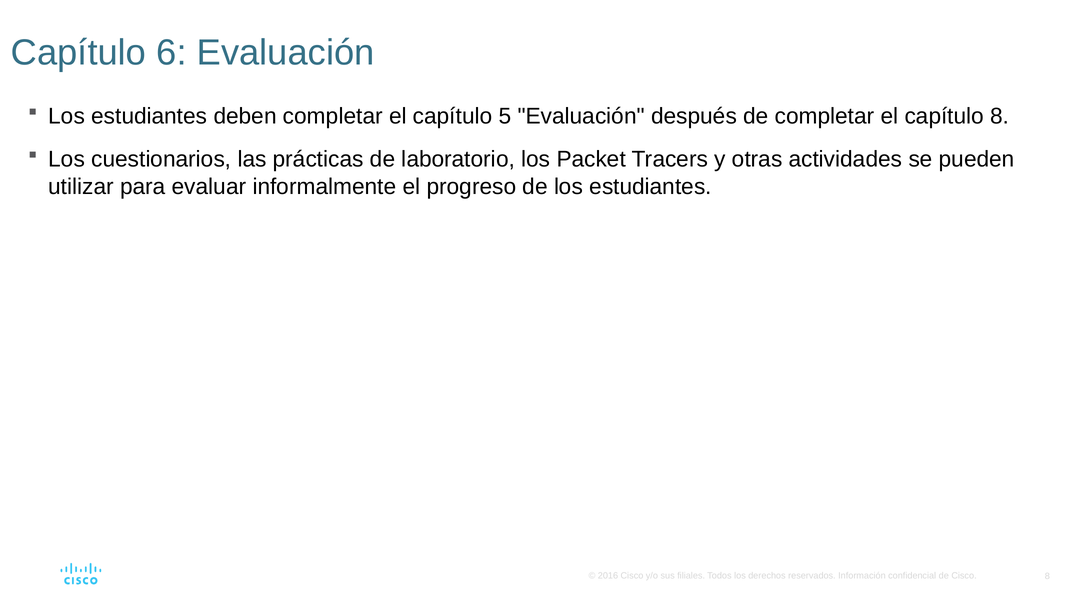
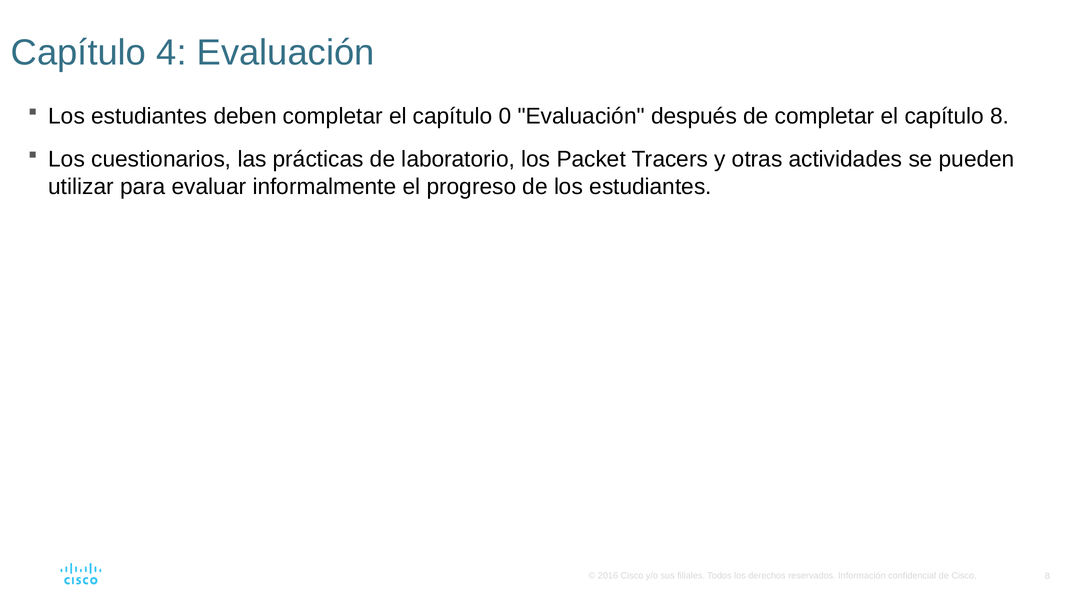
6: 6 -> 4
5: 5 -> 0
